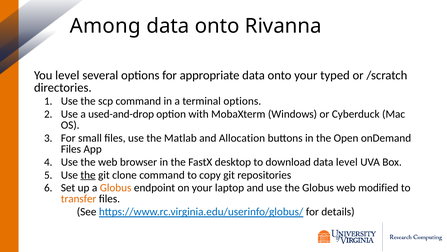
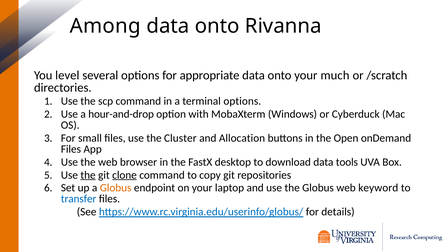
typed: typed -> much
used-and-drop: used-and-drop -> hour-and-drop
Matlab: Matlab -> Cluster
data level: level -> tools
clone underline: none -> present
modified: modified -> keyword
transfer colour: orange -> blue
